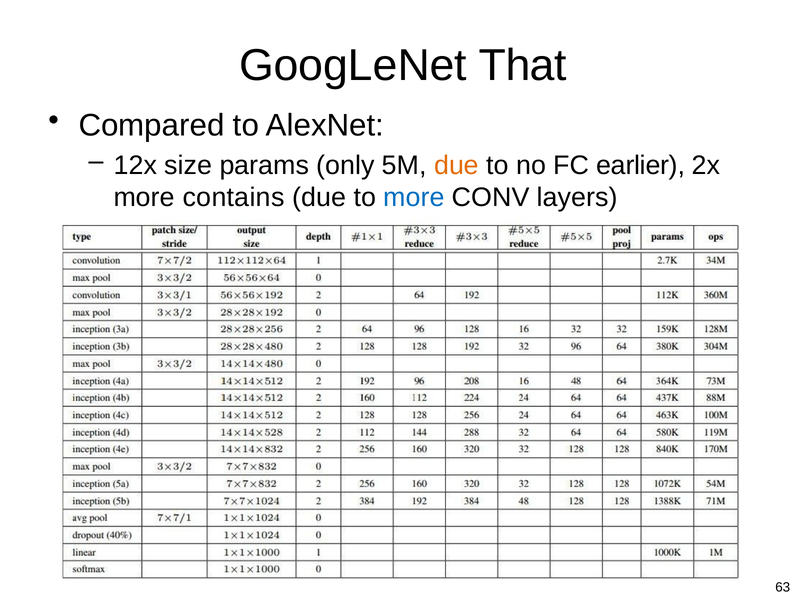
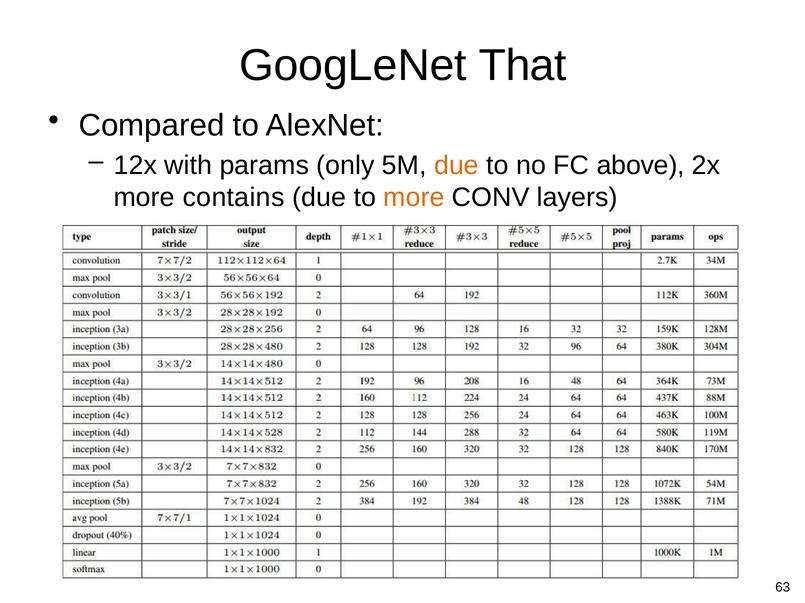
size: size -> with
earlier: earlier -> above
more at (414, 198) colour: blue -> orange
